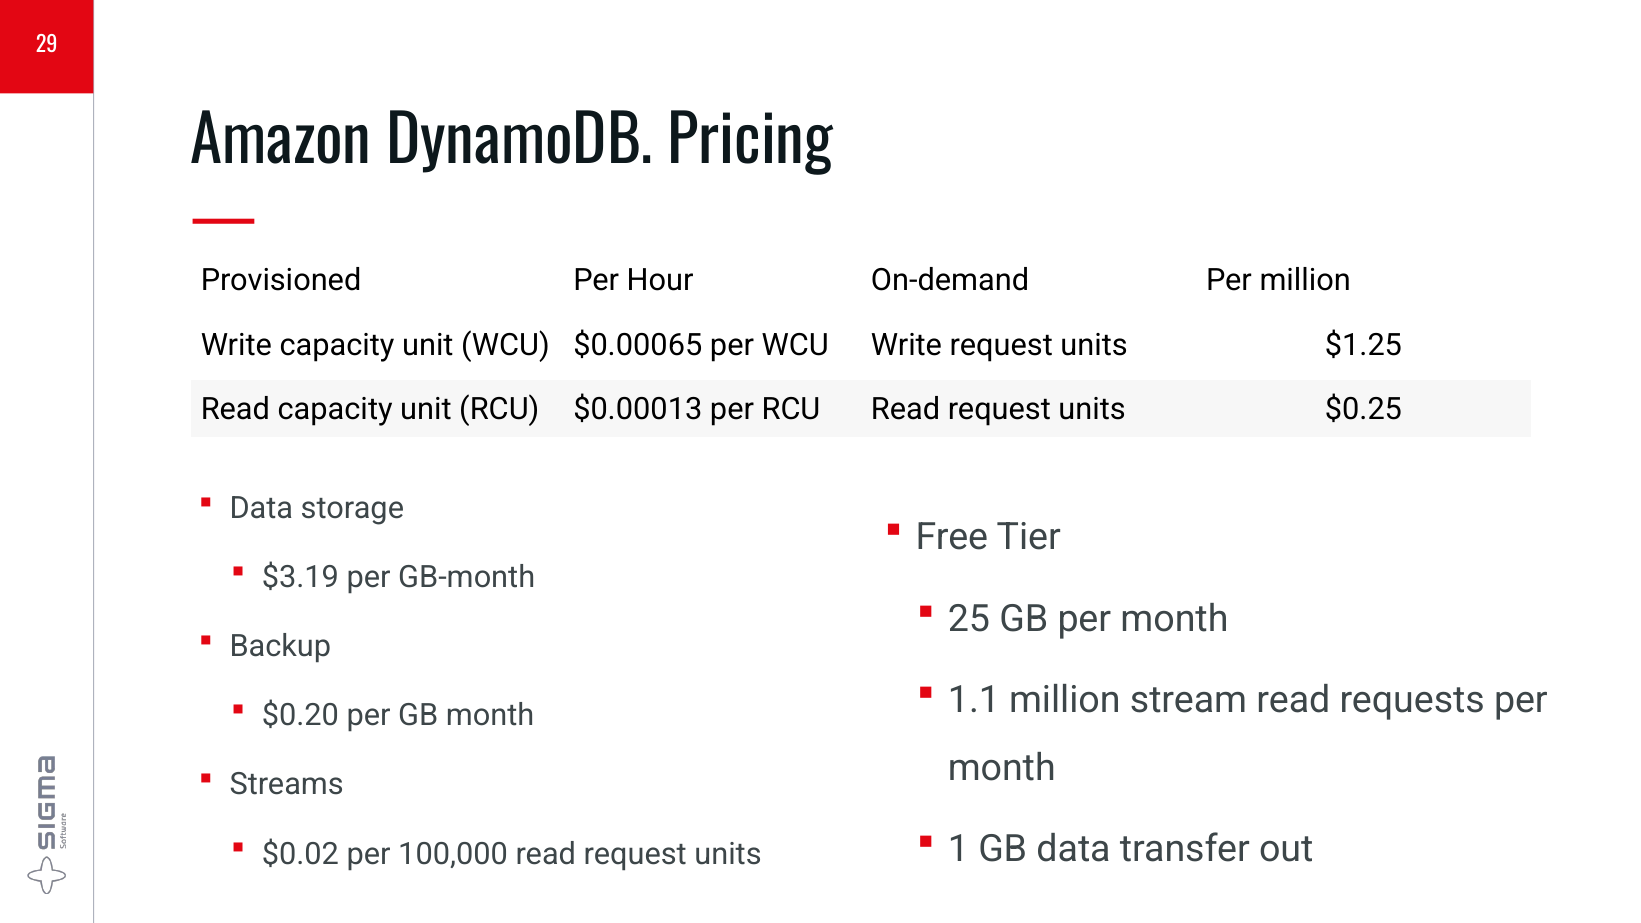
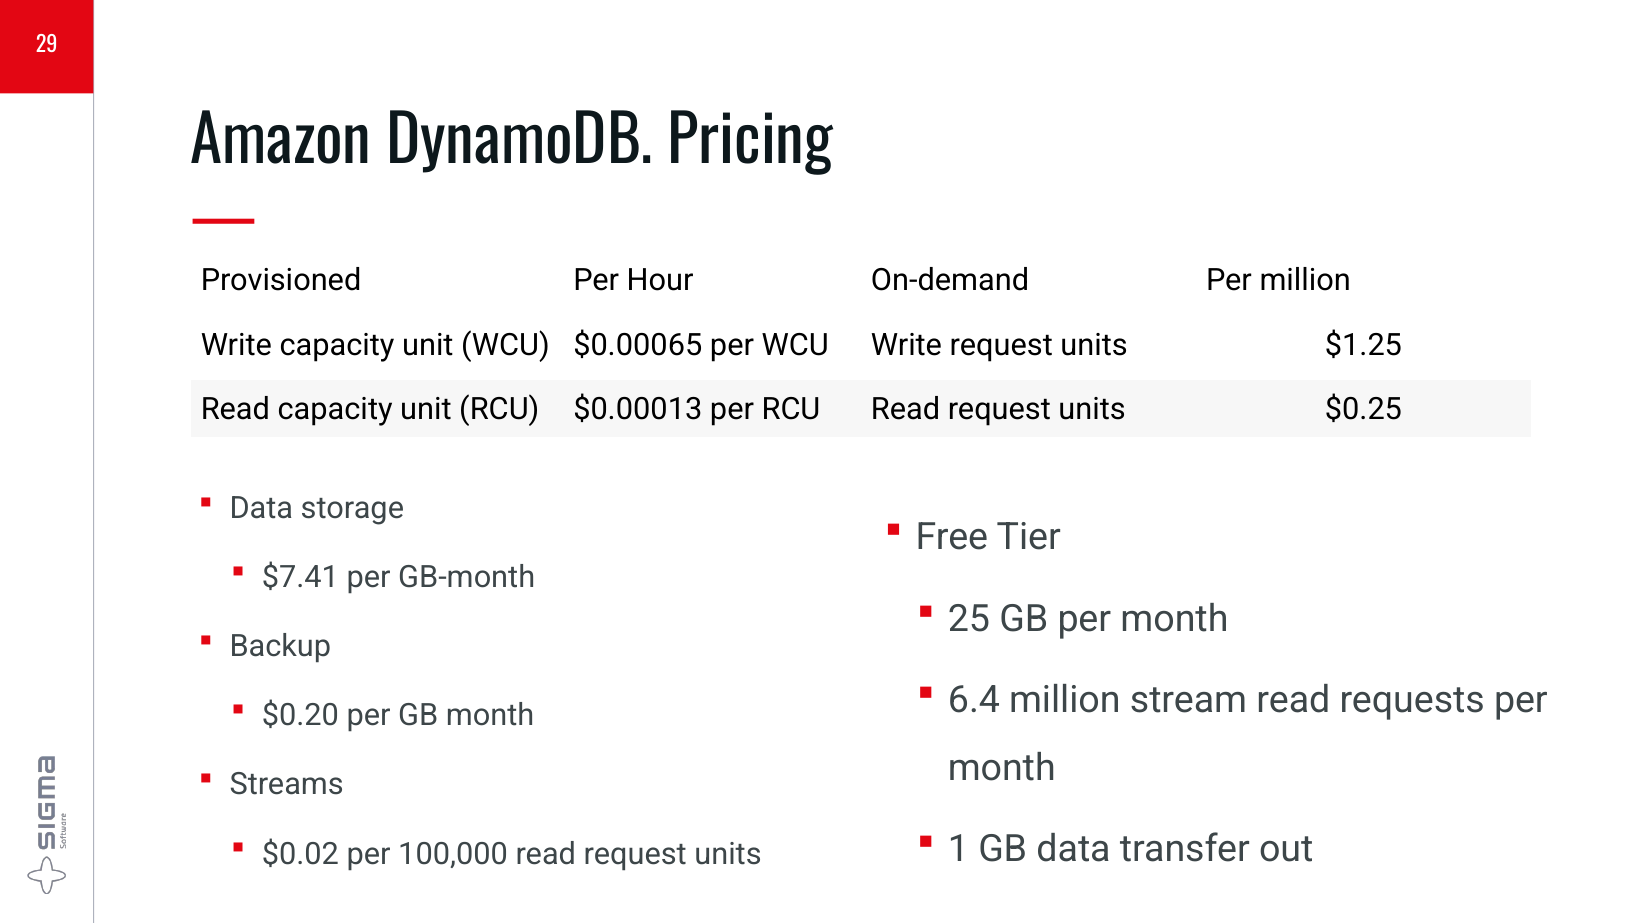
$3.19: $3.19 -> $7.41
1.1: 1.1 -> 6.4
